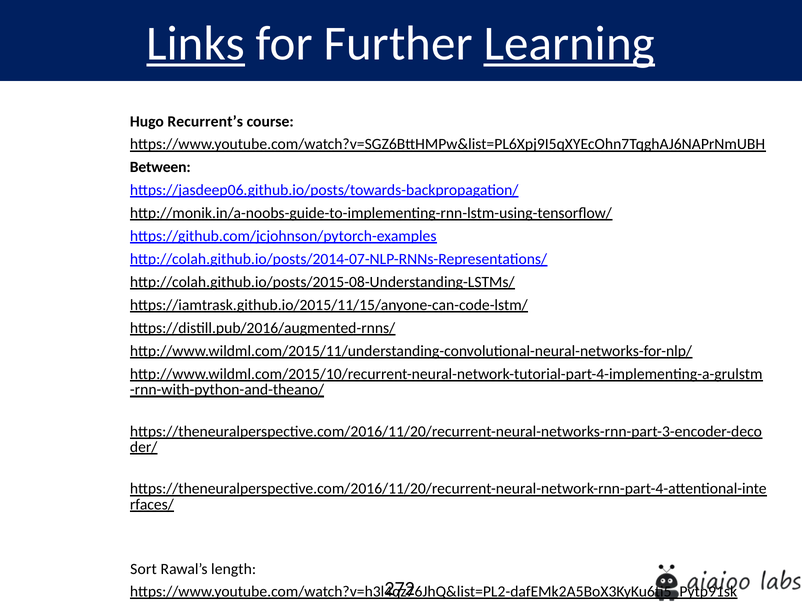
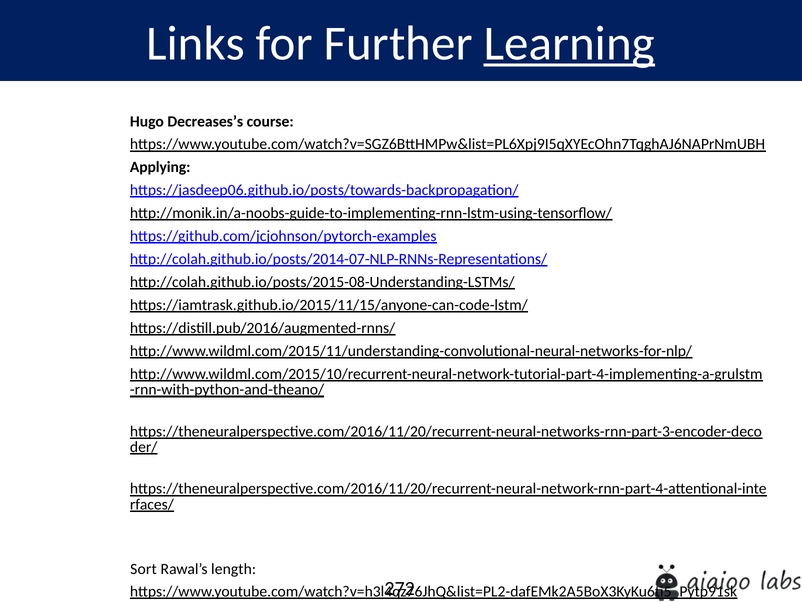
Links underline: present -> none
Recurrent’s: Recurrent’s -> Decreases’s
Between: Between -> Applying
